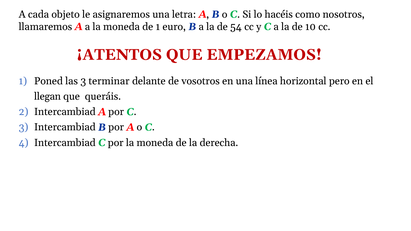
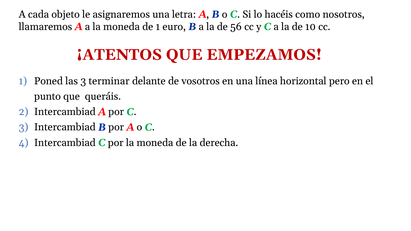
54: 54 -> 56
llegan: llegan -> punto
